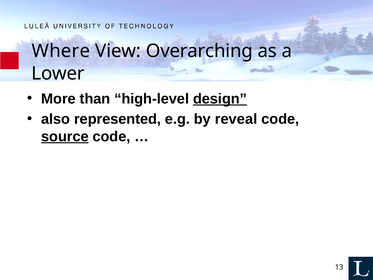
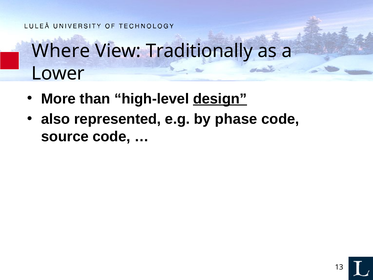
Overarching: Overarching -> Traditionally
reveal: reveal -> phase
source underline: present -> none
